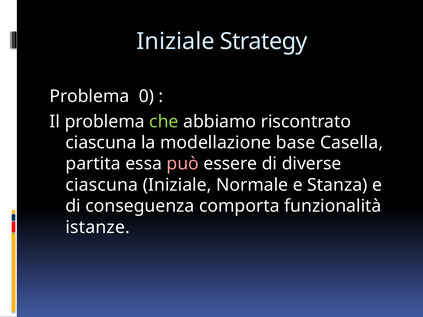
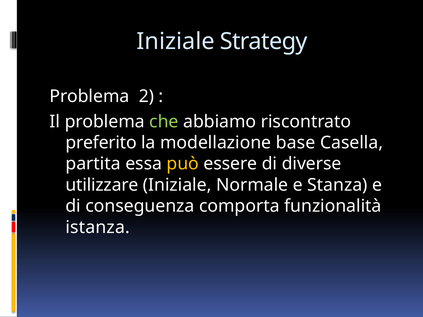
0: 0 -> 2
ciascuna at (101, 143): ciascuna -> preferito
può colour: pink -> yellow
ciascuna at (102, 185): ciascuna -> utilizzare
istanze: istanze -> istanza
